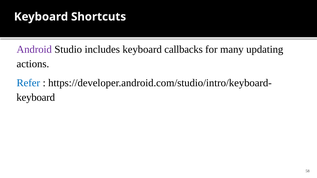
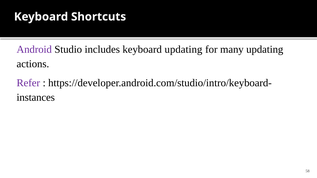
keyboard callbacks: callbacks -> updating
Refer colour: blue -> purple
keyboard at (36, 98): keyboard -> instances
